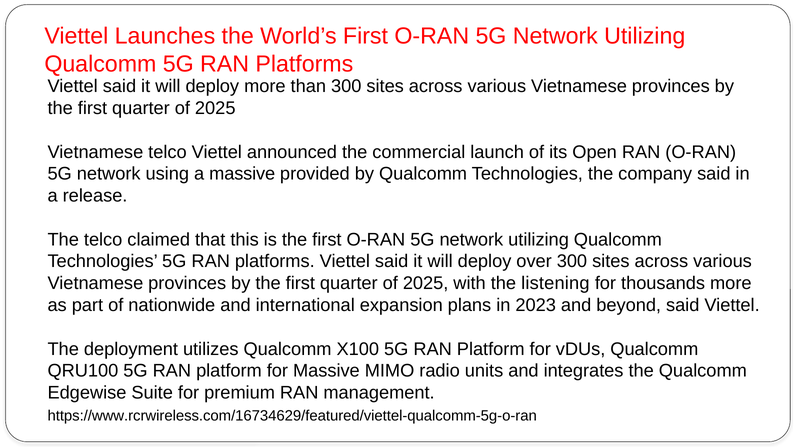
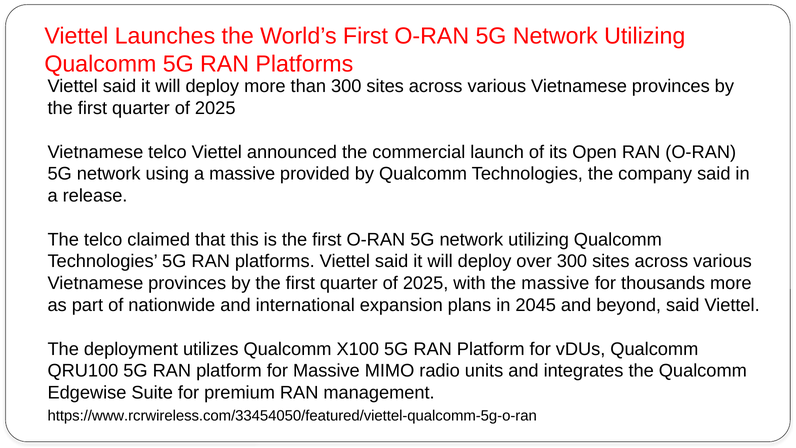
the listening: listening -> massive
2023: 2023 -> 2045
https://www.rcrwireless.com/16734629/featured/viettel-qualcomm-5g-o-ran: https://www.rcrwireless.com/16734629/featured/viettel-qualcomm-5g-o-ran -> https://www.rcrwireless.com/33454050/featured/viettel-qualcomm-5g-o-ran
